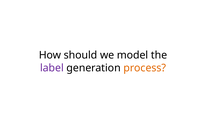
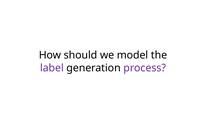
process colour: orange -> purple
